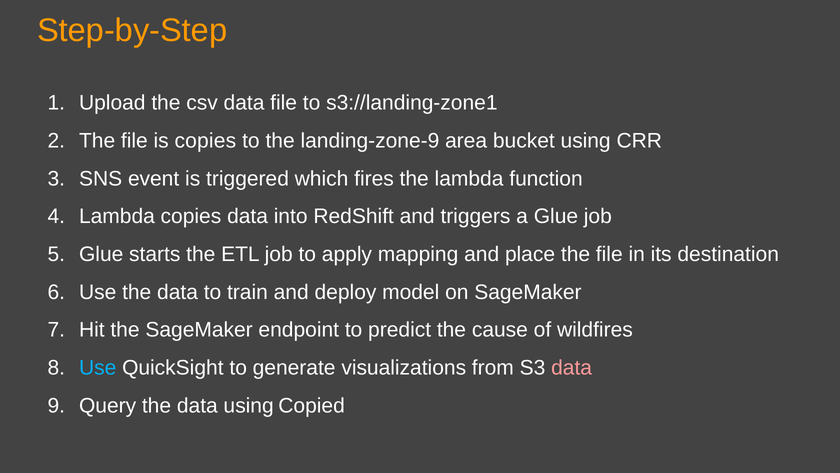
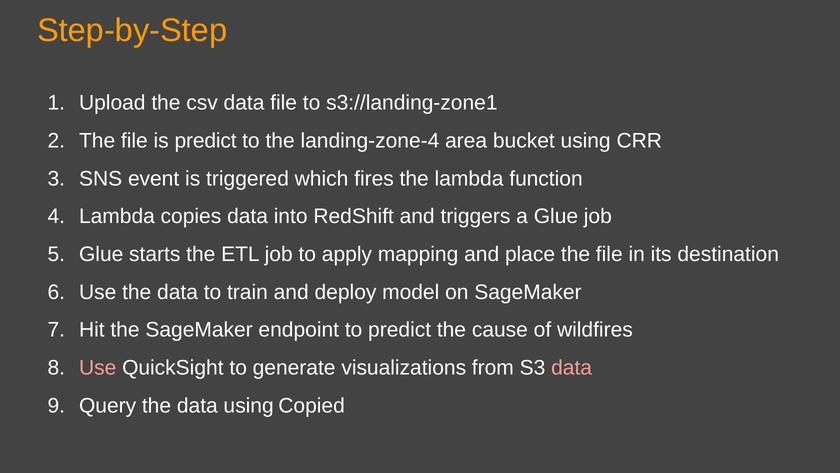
is copies: copies -> predict
landing-zone-9: landing-zone-9 -> landing-zone-4
Use at (98, 367) colour: light blue -> pink
